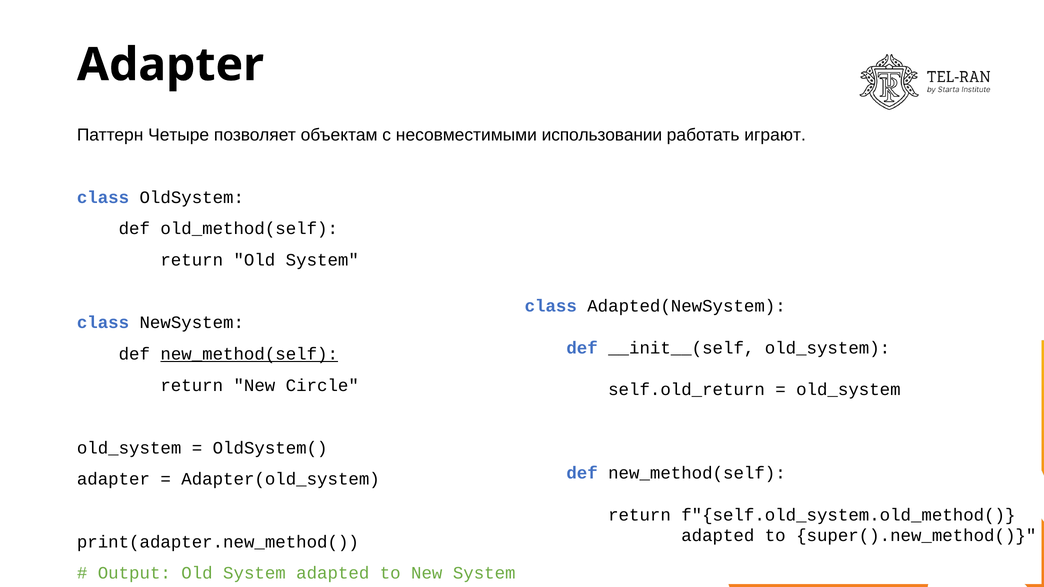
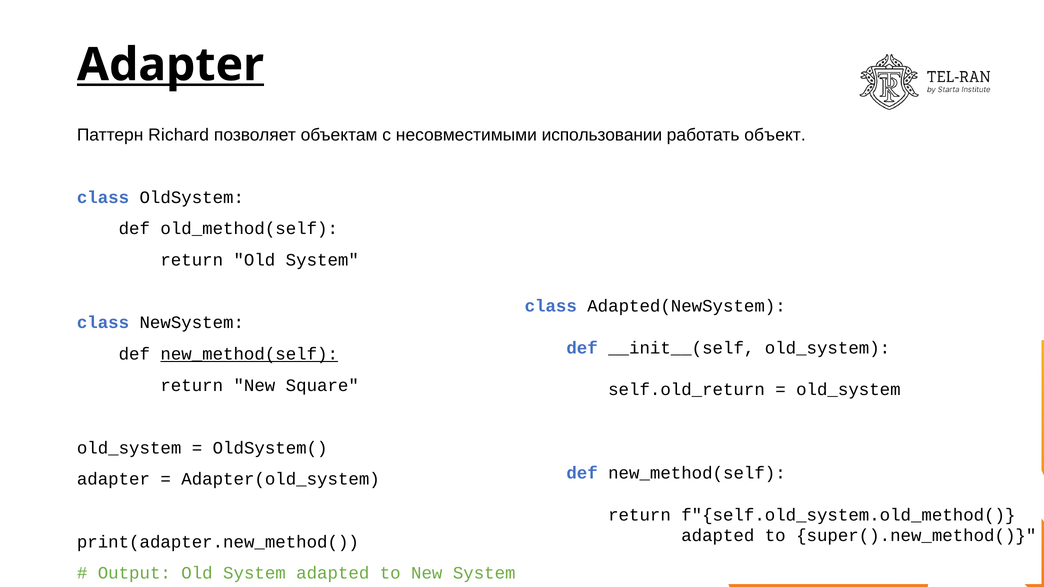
Adapter at (170, 65) underline: none -> present
Четыре: Четыре -> Richard
играют: играют -> объект
Circle: Circle -> Square
